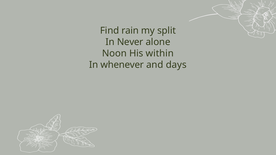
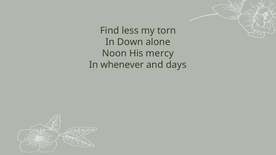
rain: rain -> less
split: split -> torn
Never: Never -> Down
within: within -> mercy
